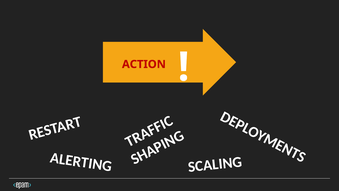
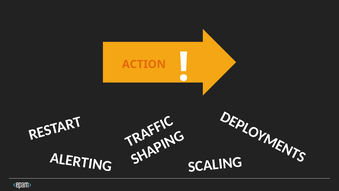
ACTION colour: red -> orange
